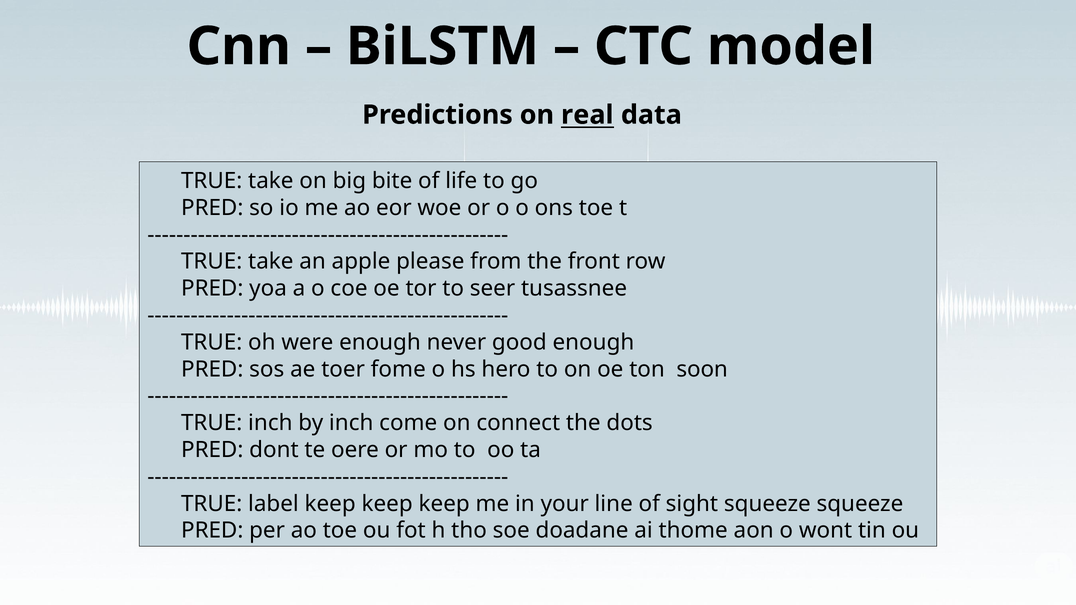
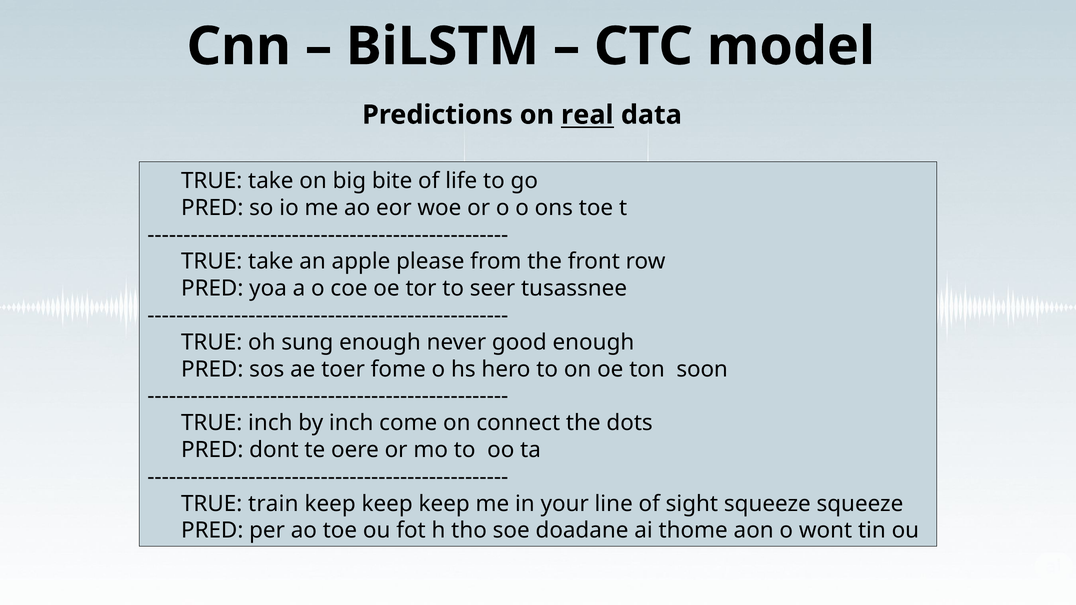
were: were -> sung
label: label -> train
